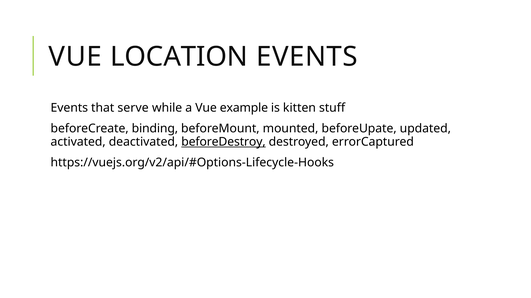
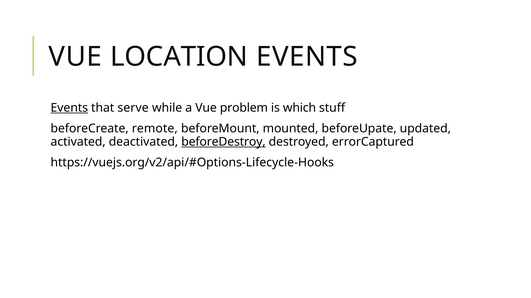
Events at (69, 108) underline: none -> present
example: example -> problem
kitten: kitten -> which
binding: binding -> remote
